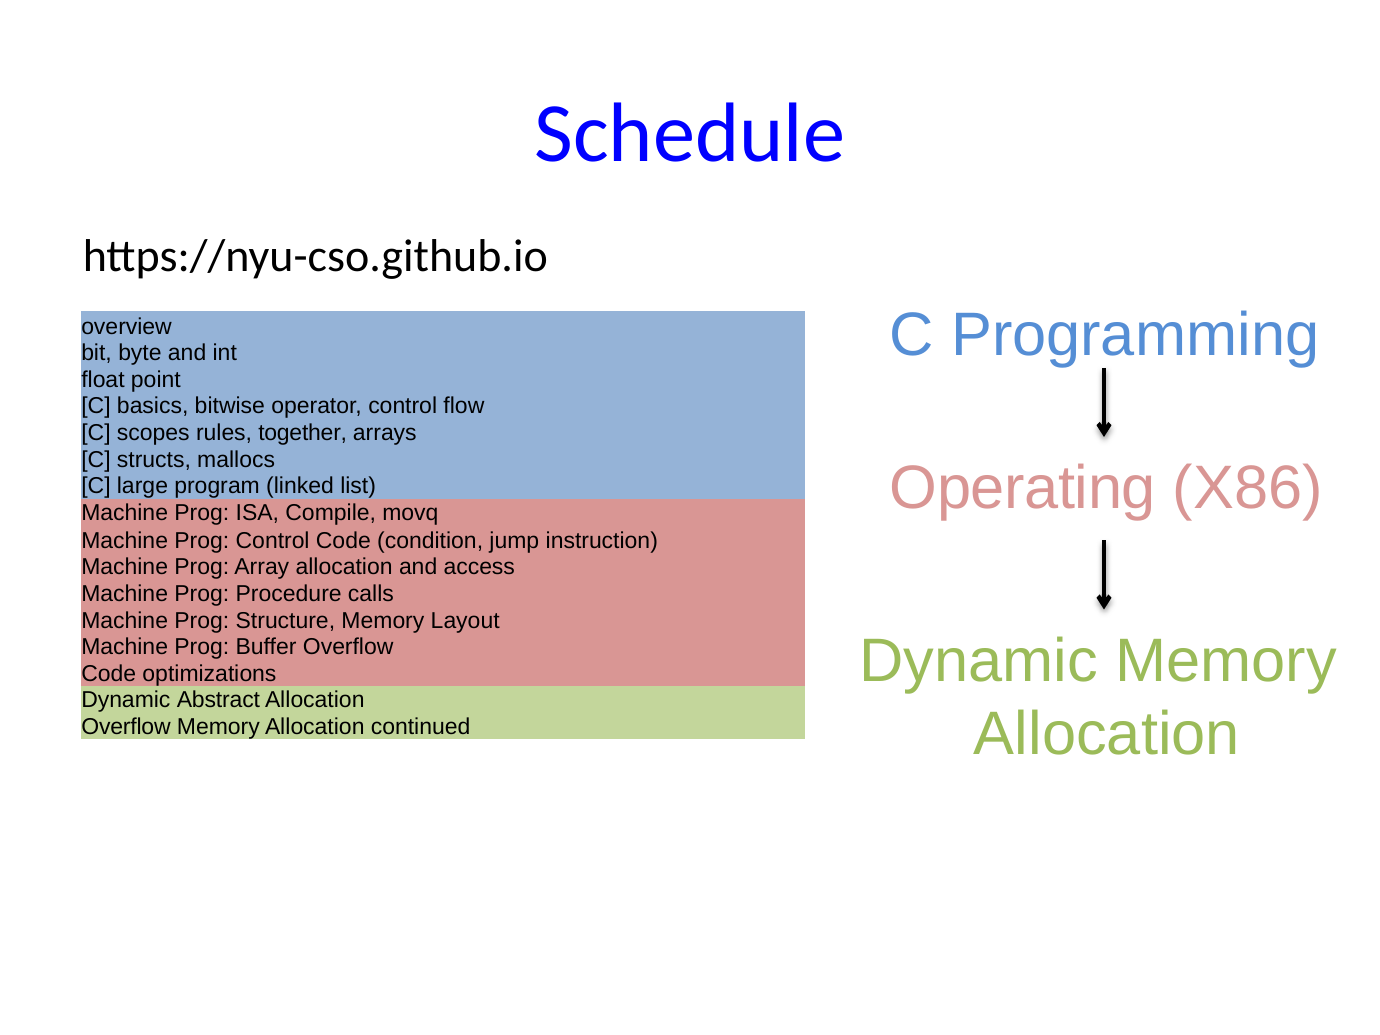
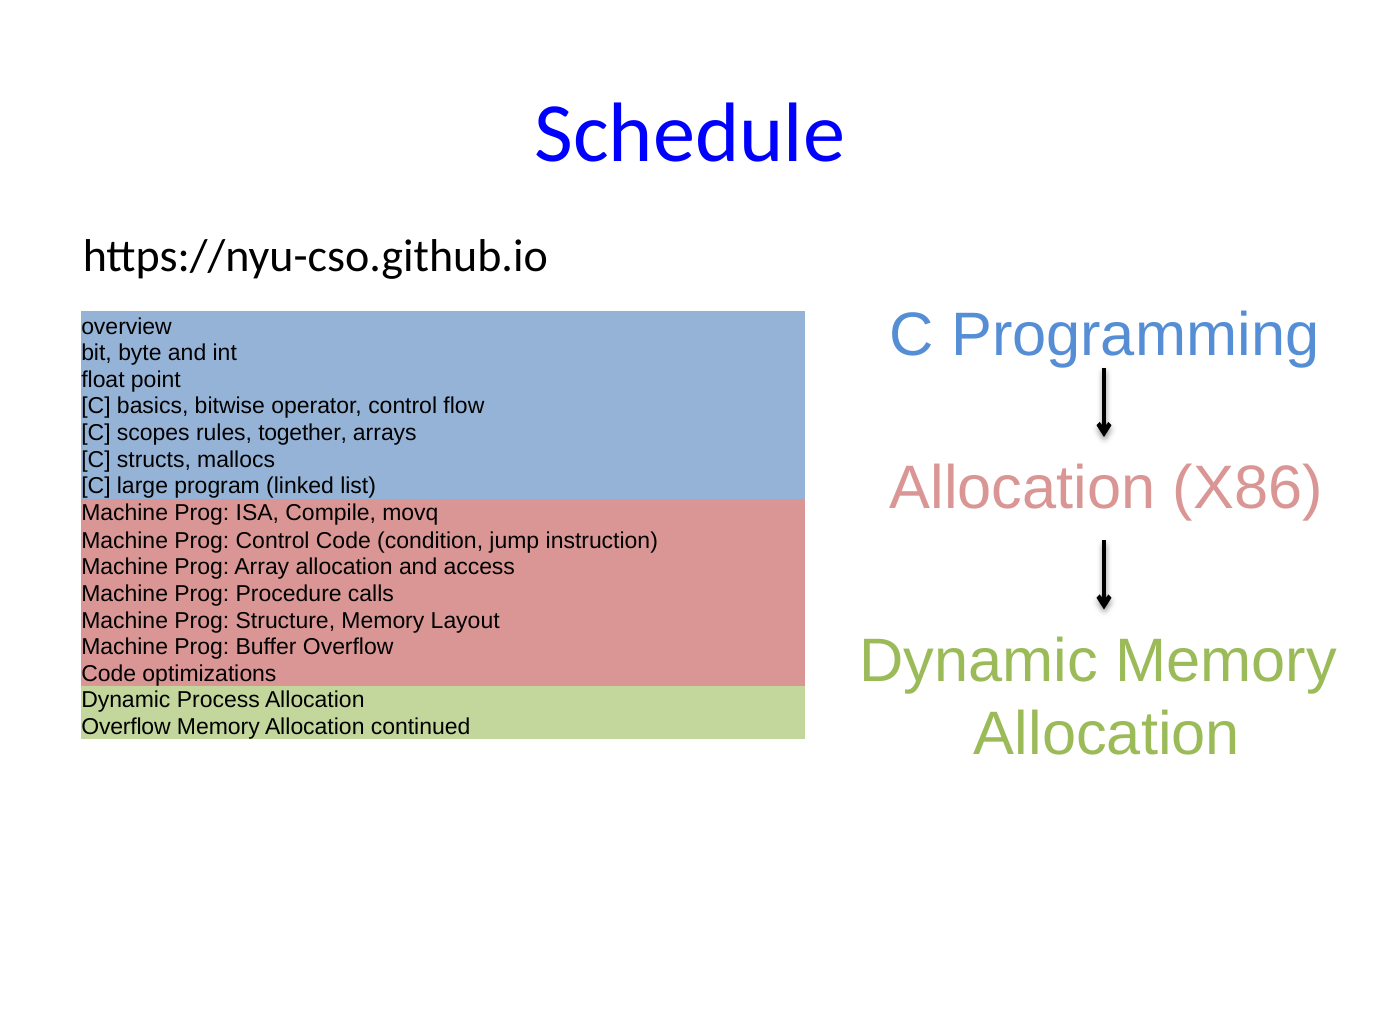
Operating at (1023, 489): Operating -> Allocation
Abstract: Abstract -> Process
